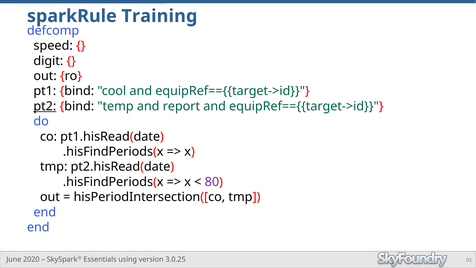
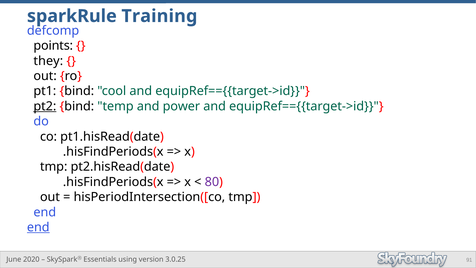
speed: speed -> points
digit: digit -> they
report: report -> power
end at (38, 227) underline: none -> present
